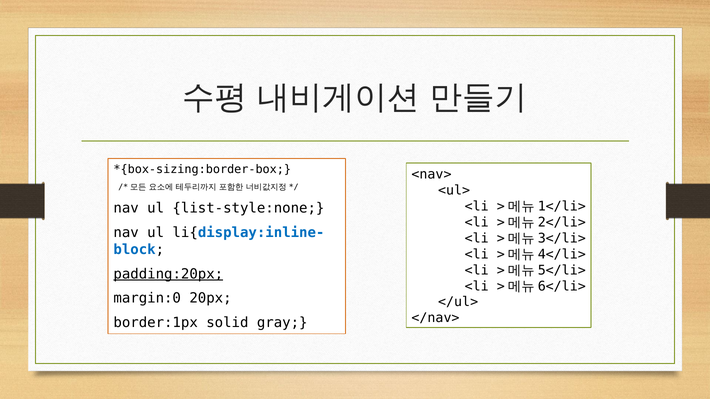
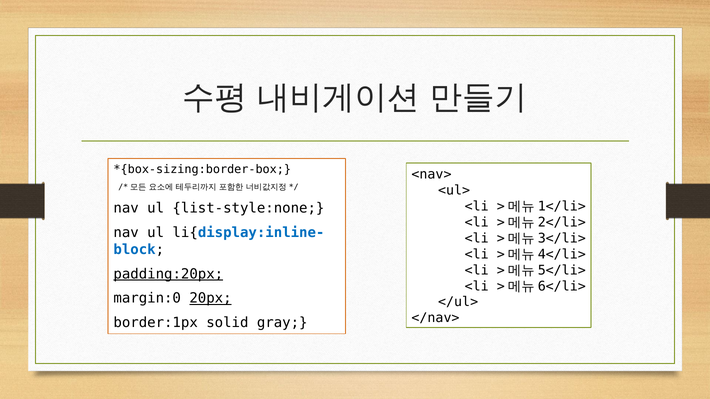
20px underline: none -> present
